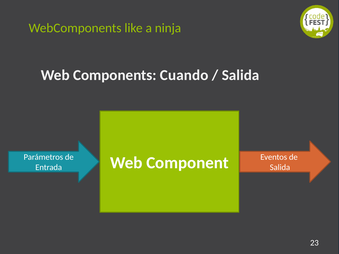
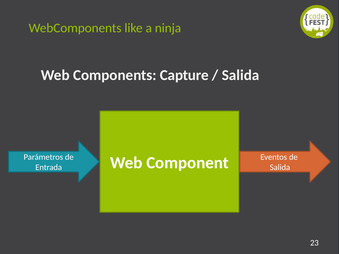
Cuando: Cuando -> Capture
